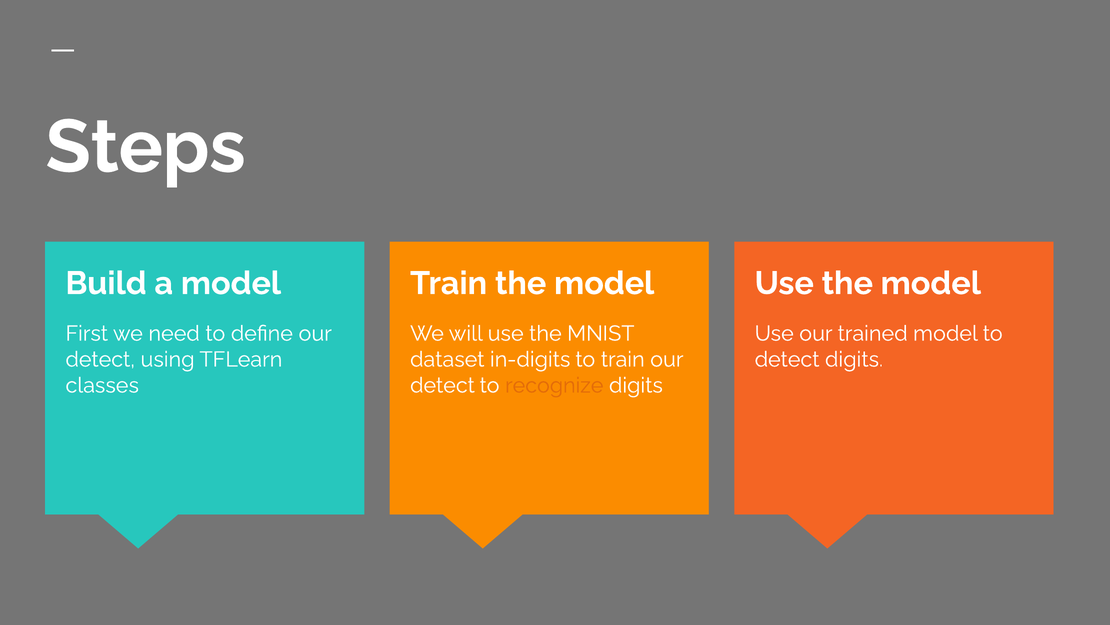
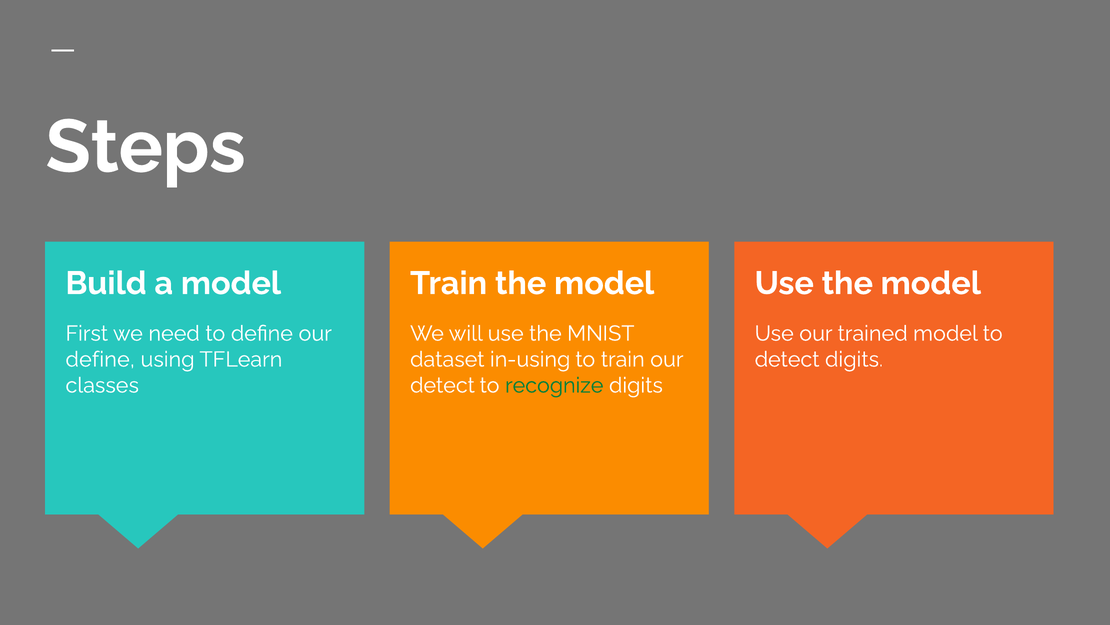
detect at (100, 359): detect -> define
in-digits: in-digits -> in-using
recognize colour: orange -> green
